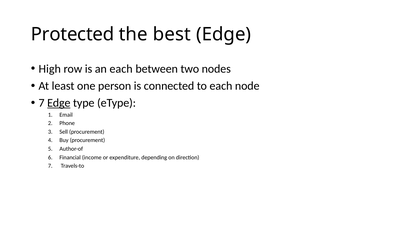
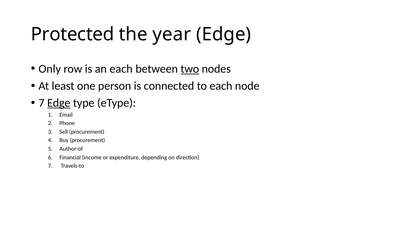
best: best -> year
High: High -> Only
two underline: none -> present
